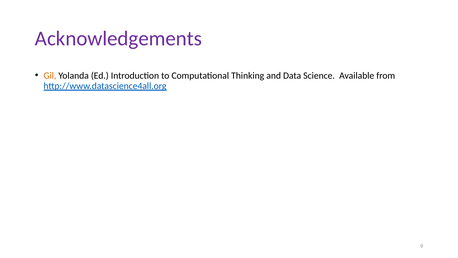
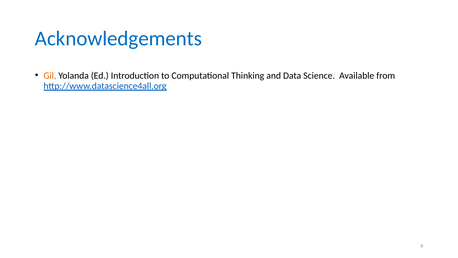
Acknowledgements colour: purple -> blue
